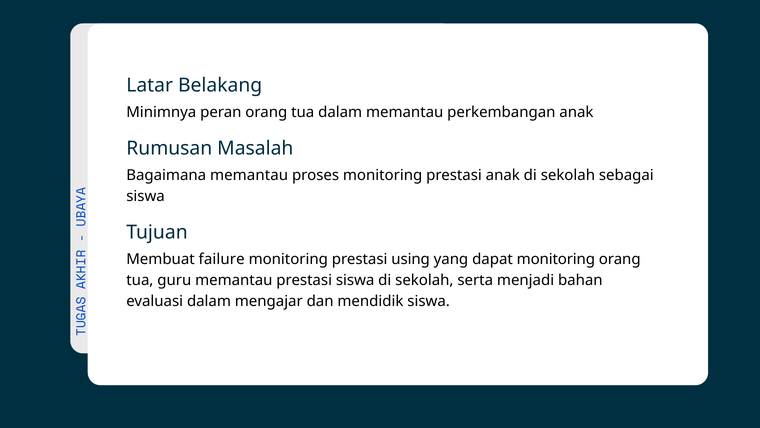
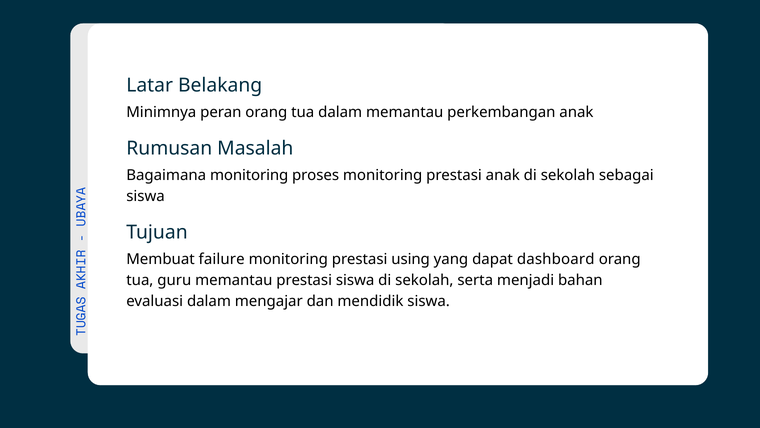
Bagaimana memantau: memantau -> monitoring
dapat monitoring: monitoring -> dashboard
